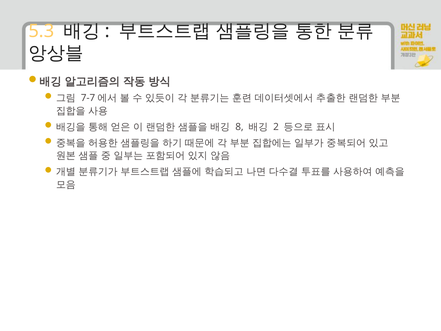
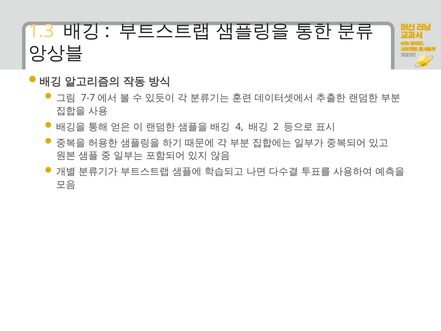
5.3: 5.3 -> 1.3
8: 8 -> 4
